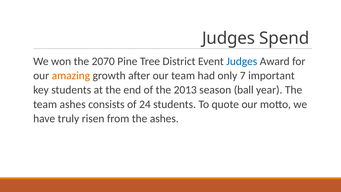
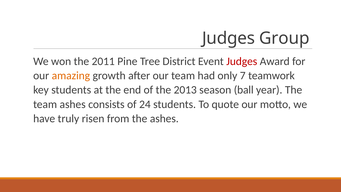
Spend: Spend -> Group
2070: 2070 -> 2011
Judges at (242, 61) colour: blue -> red
important: important -> teamwork
